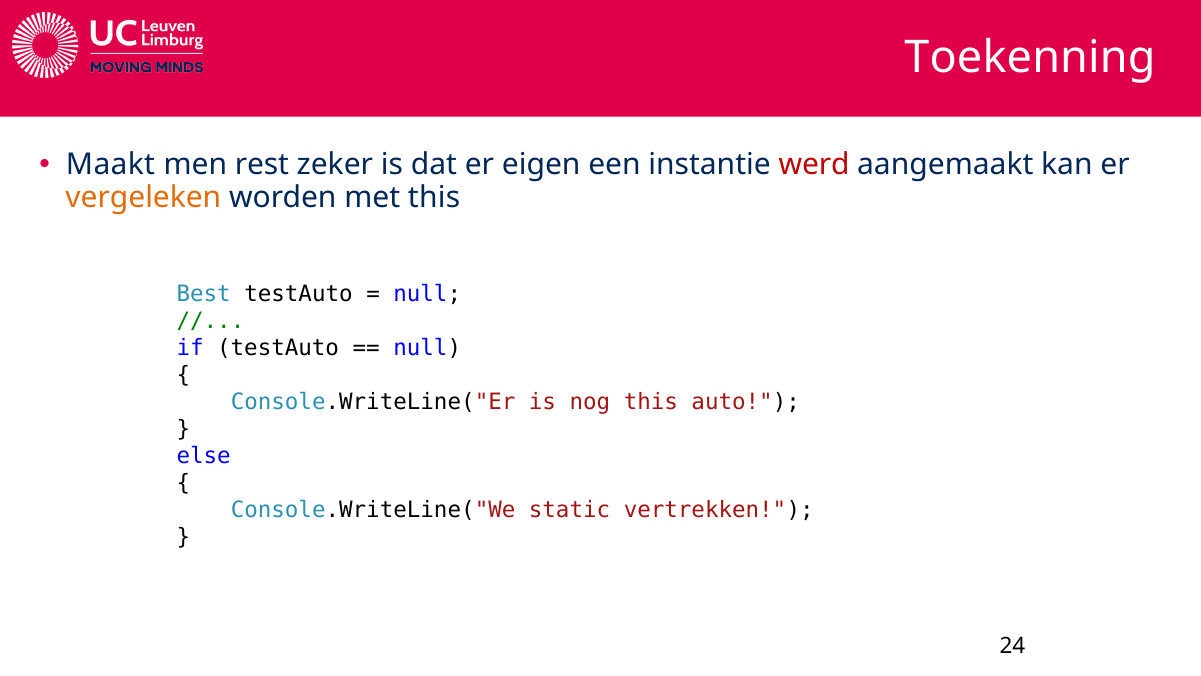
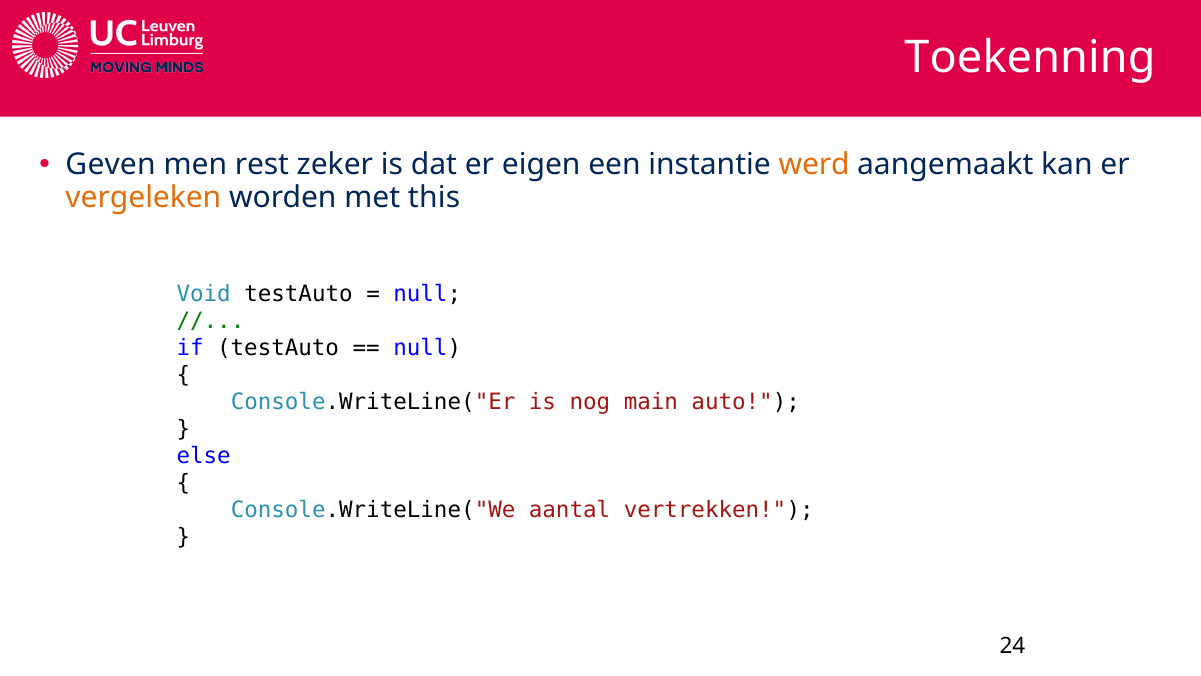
Maakt: Maakt -> Geven
werd colour: red -> orange
Best: Best -> Void
nog this: this -> main
static: static -> aantal
